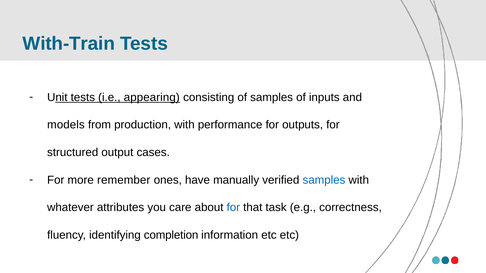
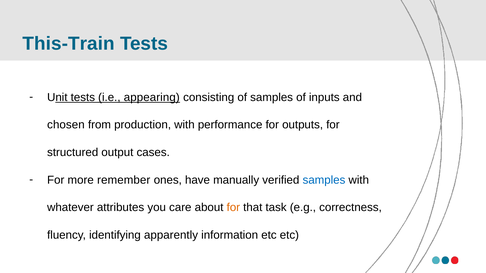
With-Train: With-Train -> This-Train
models: models -> chosen
for at (233, 208) colour: blue -> orange
completion: completion -> apparently
